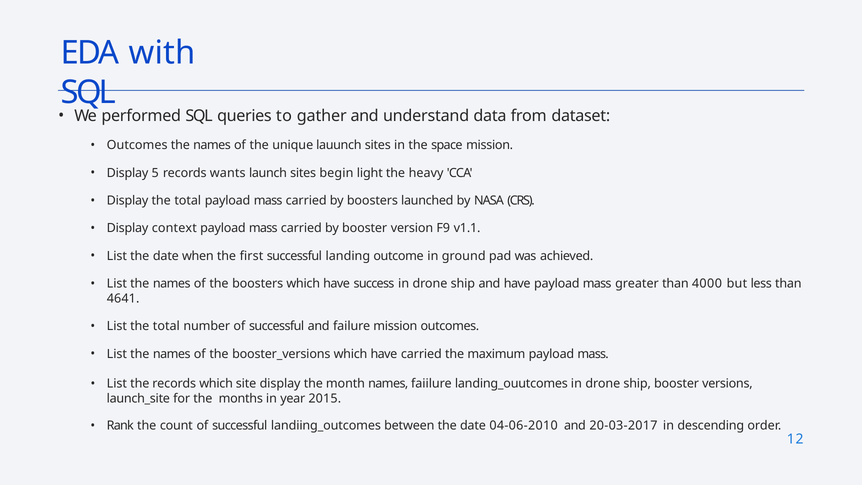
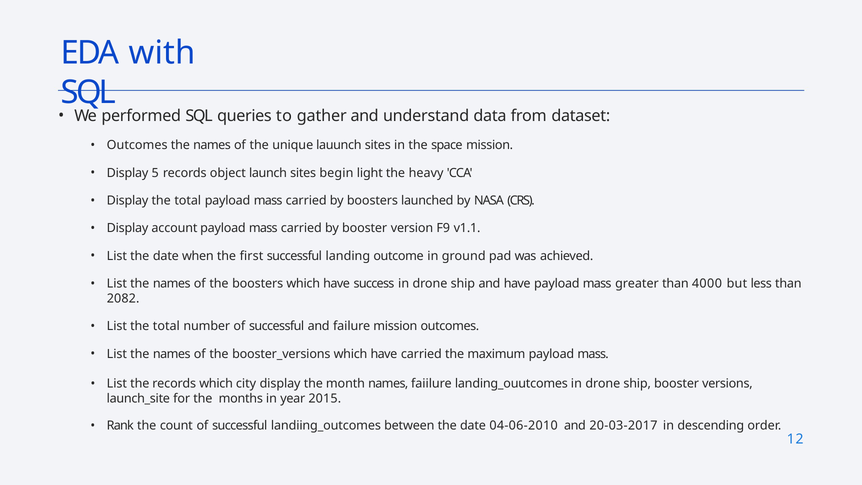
wants: wants -> object
context: context -> account
4641: 4641 -> 2082
site: site -> city
